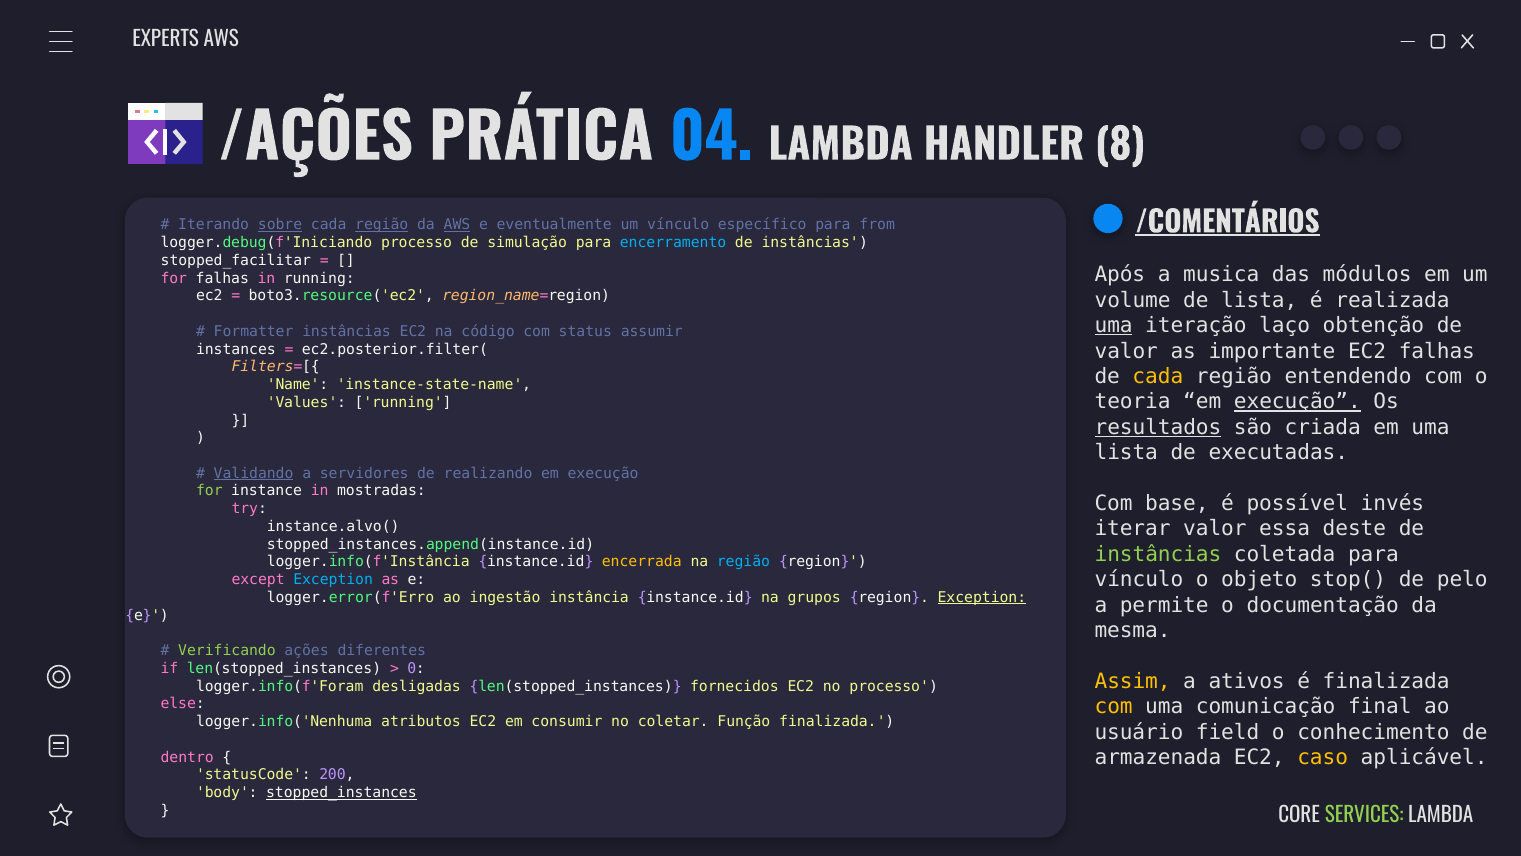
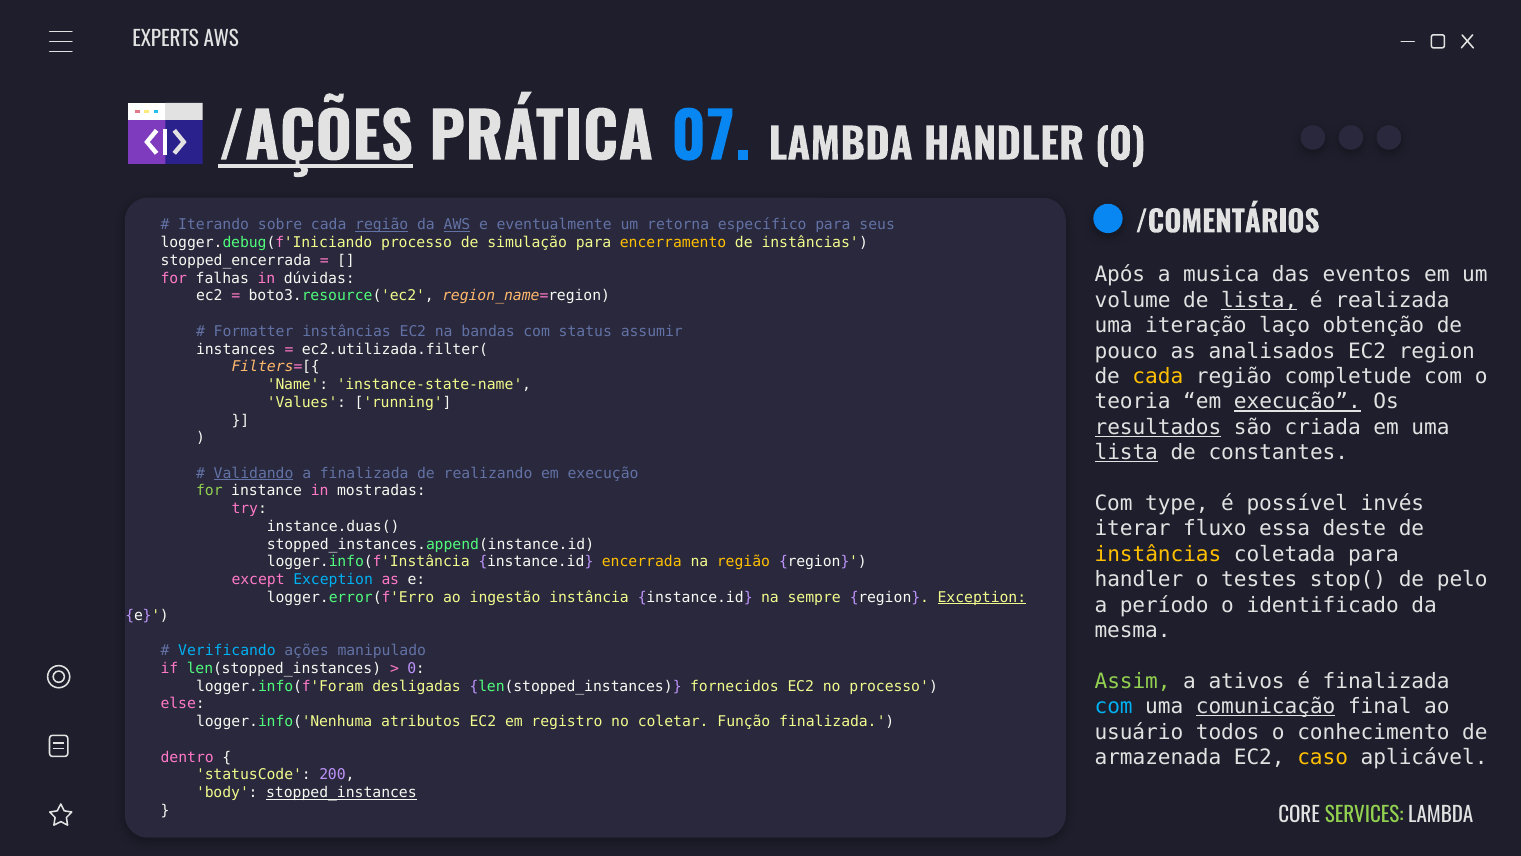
/AÇÕES underline: none -> present
04: 04 -> 07
HANDLER 8: 8 -> 0
/COMENTÁRIOS underline: present -> none
sobre underline: present -> none
um vínculo: vínculo -> retorna
from: from -> seus
encerramento colour: light blue -> yellow
stopped_facilitar: stopped_facilitar -> stopped_encerrada
módulos: módulos -> eventos
in running: running -> dúvidas
lista at (1259, 300) underline: none -> present
uma at (1114, 326) underline: present -> none
código: código -> bandas
valor at (1126, 351): valor -> pouco
importante: importante -> analisados
EC2 falhas: falhas -> region
ec2.posterior.filter(: ec2.posterior.filter( -> ec2.utilizada.filter(
entendendo: entendendo -> completude
lista at (1126, 452) underline: none -> present
executadas: executadas -> constantes
a servidores: servidores -> finalizada
base: base -> type
iterar valor: valor -> fluxo
instance.alvo(: instance.alvo( -> instance.duas(
instâncias at (1158, 554) colour: light green -> yellow
região at (743, 562) colour: light blue -> yellow
vínculo at (1139, 579): vínculo -> handler
objeto: objeto -> testes
grupos: grupos -> sempre
permite: permite -> período
documentação: documentação -> identificado
Verificando colour: light green -> light blue
diferentes: diferentes -> manipulado
Assim colour: yellow -> light green
com at (1114, 706) colour: yellow -> light blue
comunicação underline: none -> present
consumir: consumir -> registro
field: field -> todos
